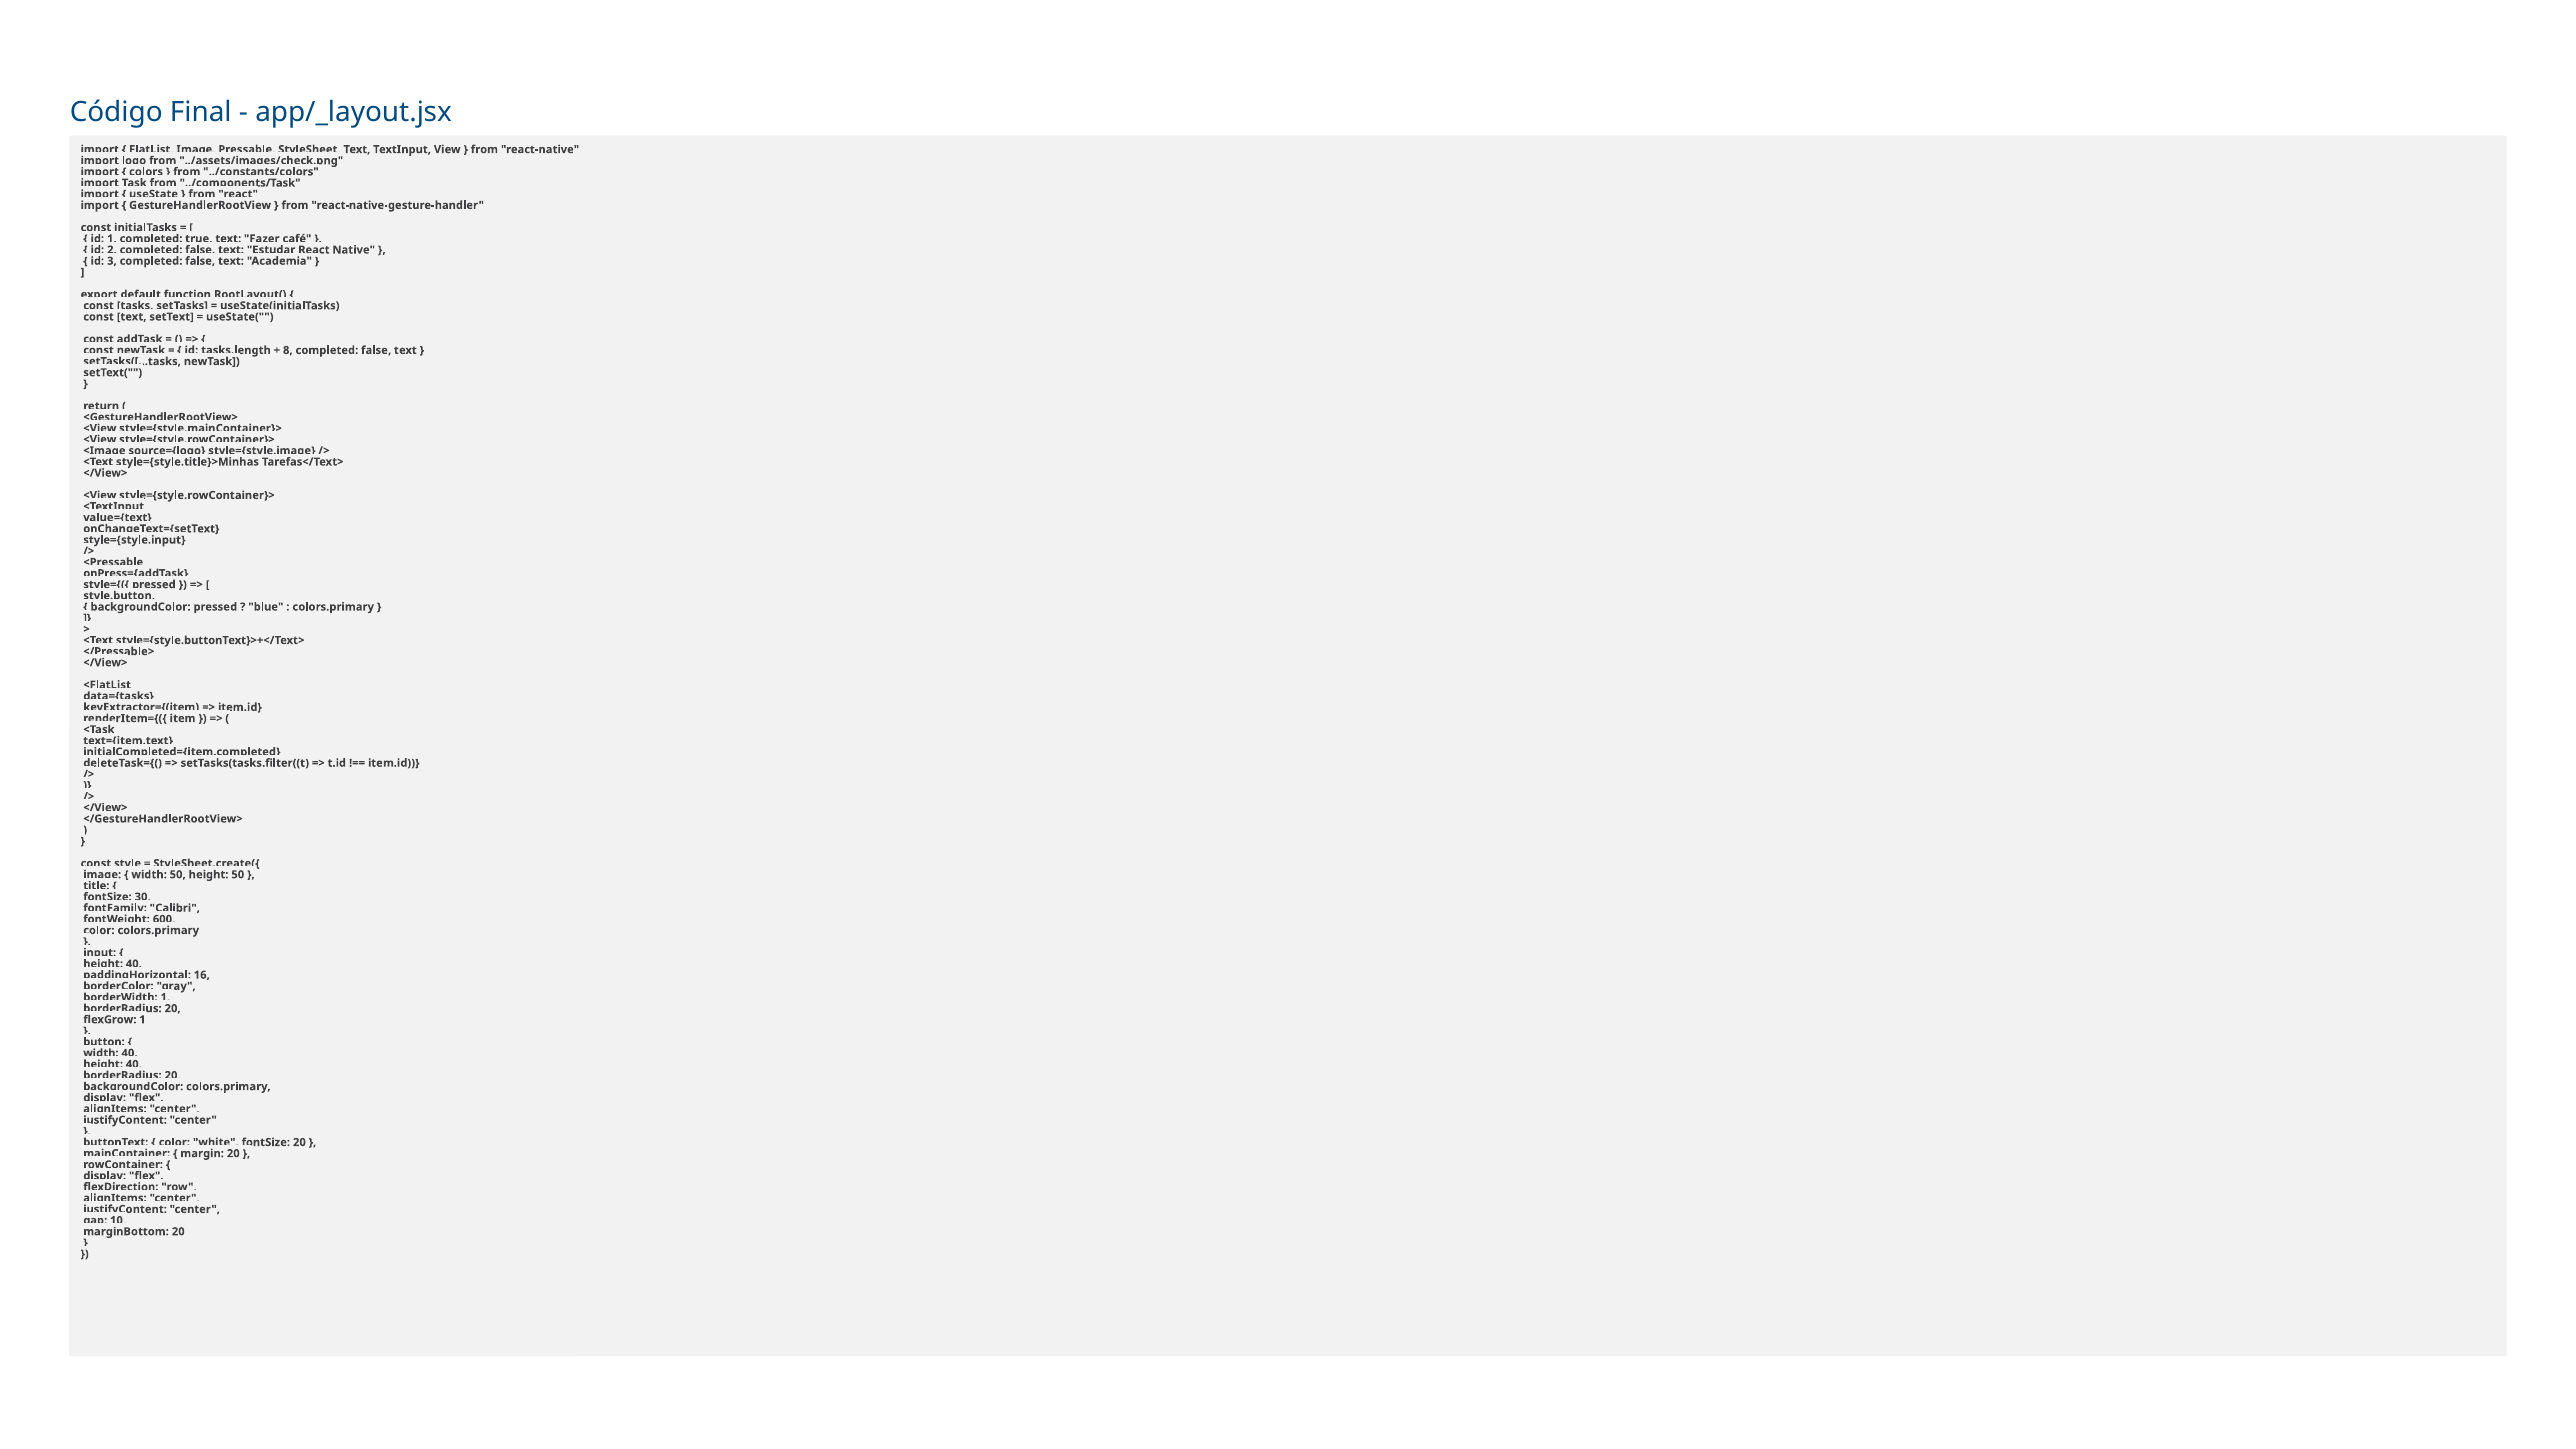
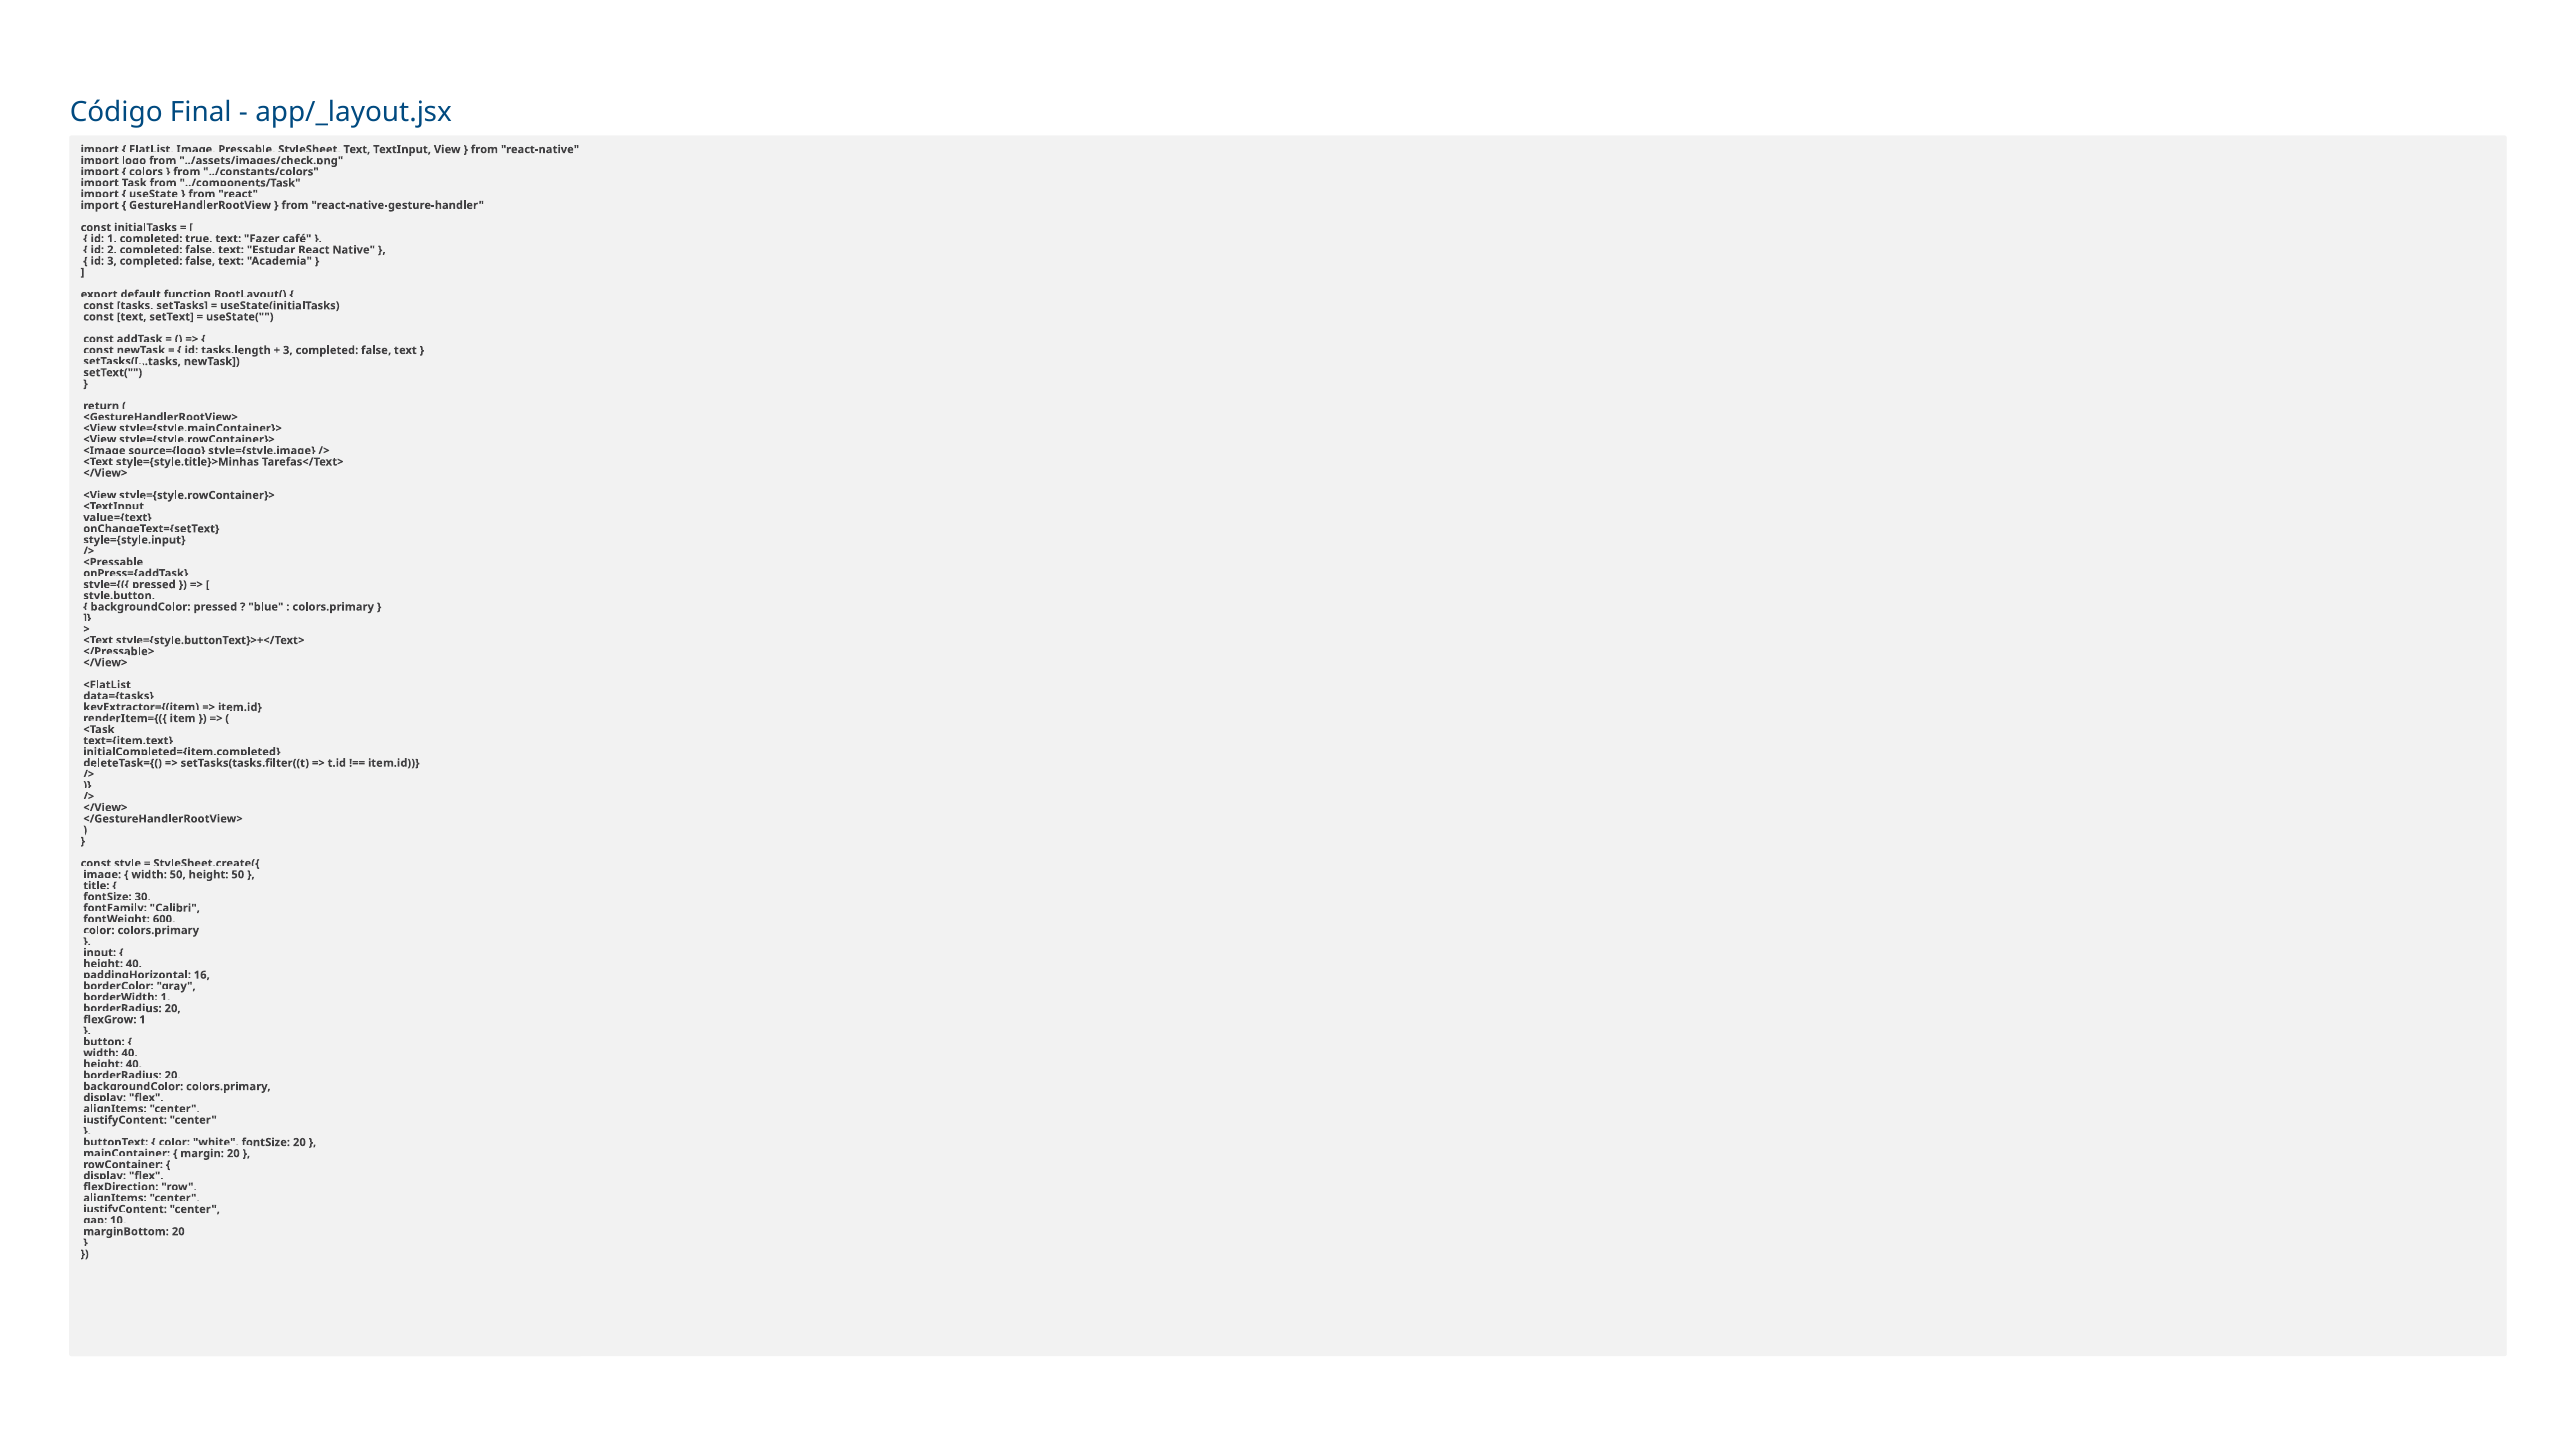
8 at (288, 350): 8 -> 3
